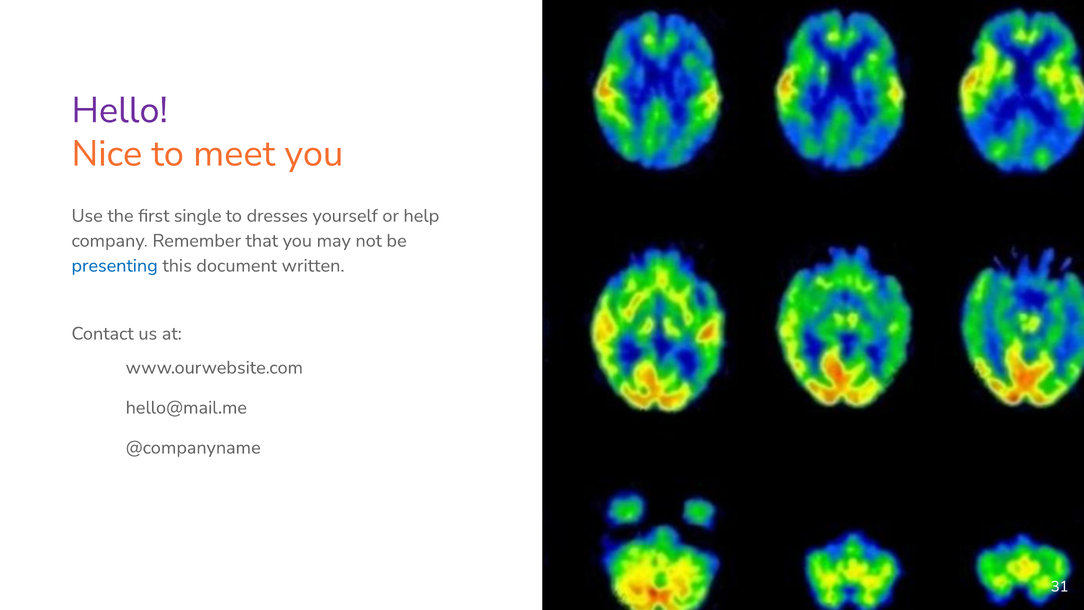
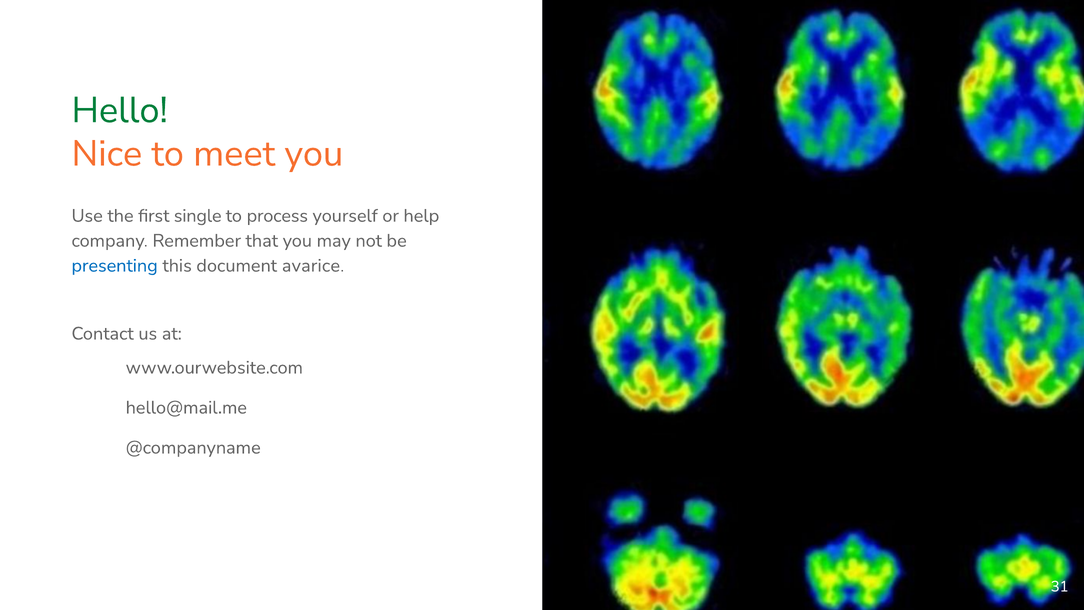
Hello colour: purple -> green
dresses: dresses -> process
written: written -> avarice
